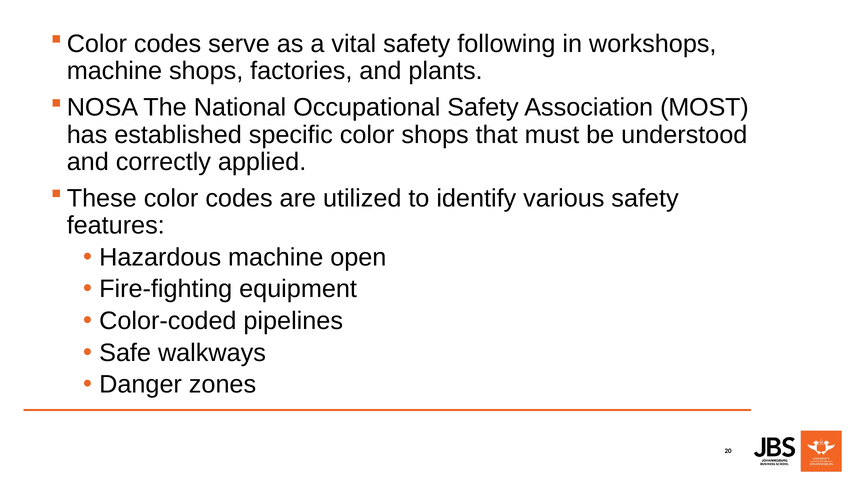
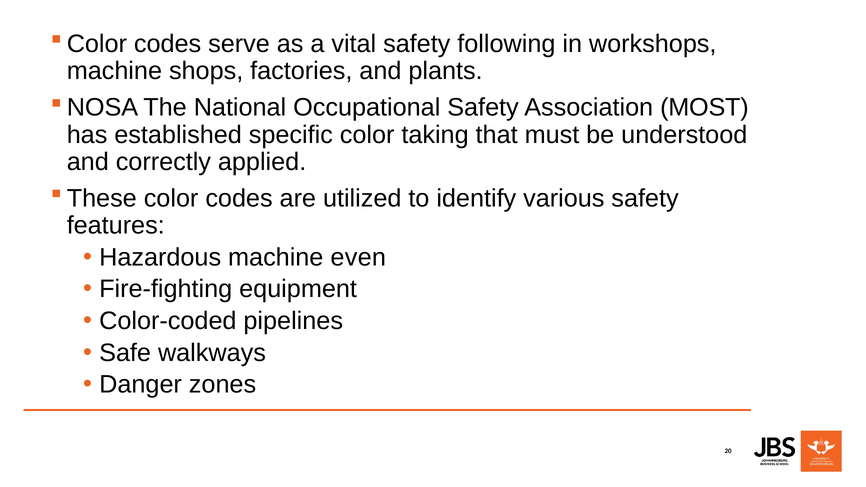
color shops: shops -> taking
open: open -> even
